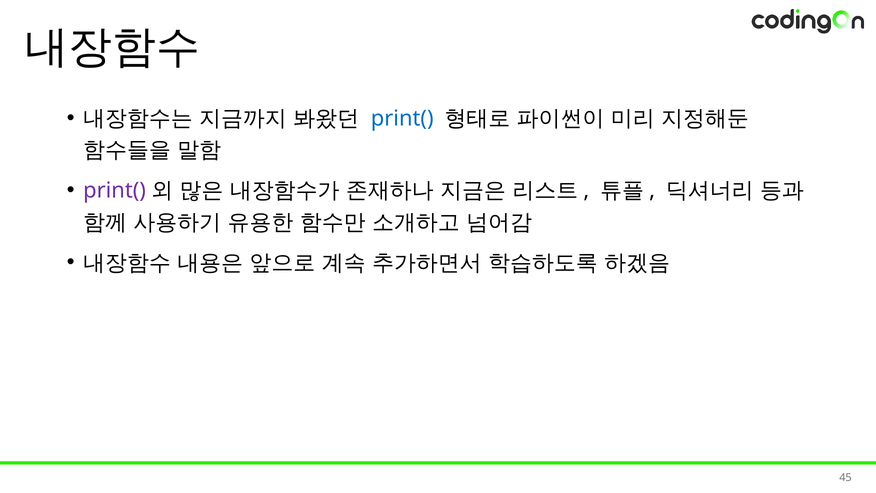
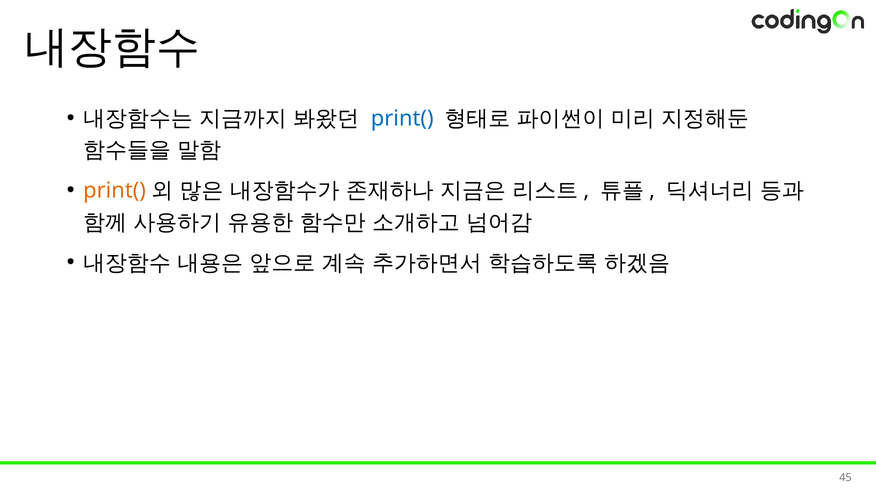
print( at (115, 191) colour: purple -> orange
